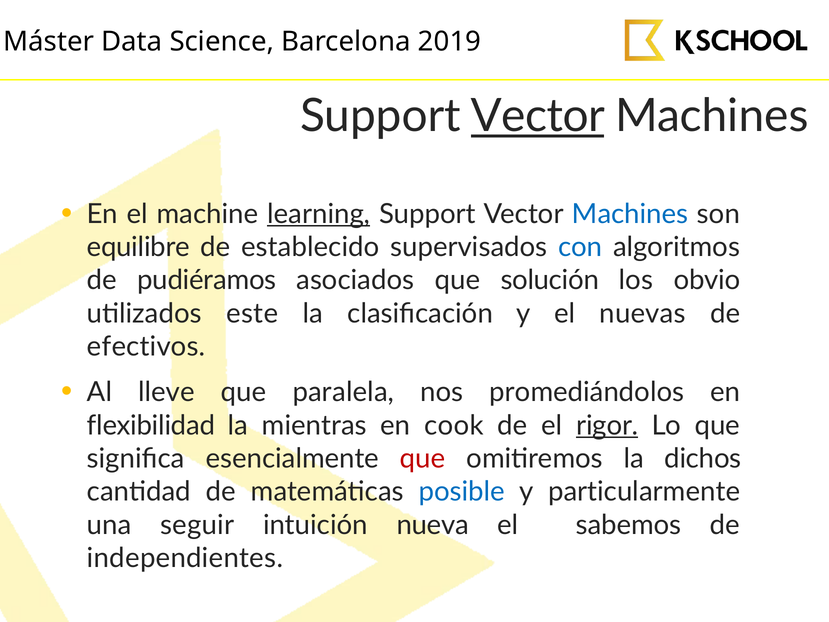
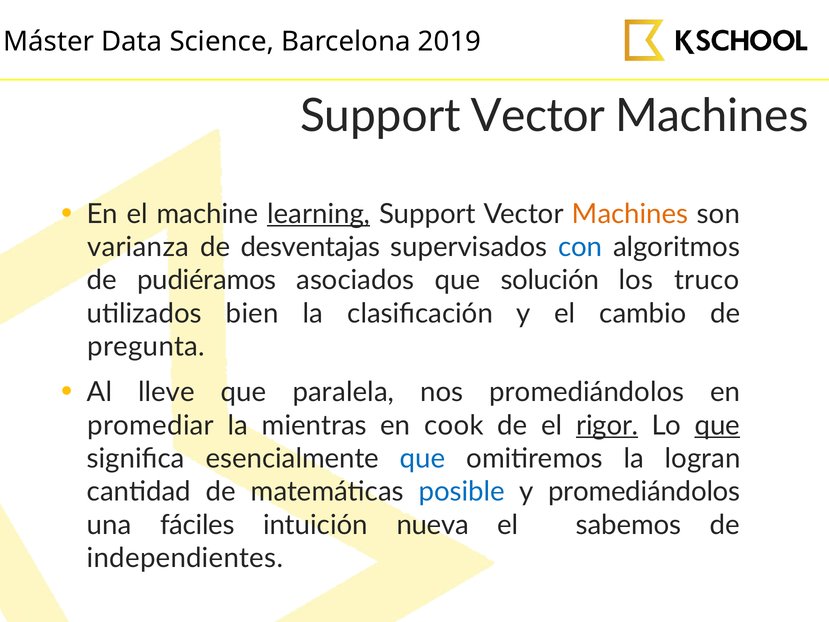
Vector at (538, 116) underline: present -> none
Machines at (630, 214) colour: blue -> orange
equilibre: equilibre -> varianza
establecido: establecido -> desventajas
obvio: obvio -> truco
este: este -> bien
nuevas: nuevas -> cambio
efectivos: efectivos -> pregunta
flexibilidad: flexibilidad -> promediar
que at (717, 425) underline: none -> present
que at (423, 458) colour: red -> blue
dichos: dichos -> logran
y particularmente: particularmente -> promediándolos
seguir: seguir -> fáciles
